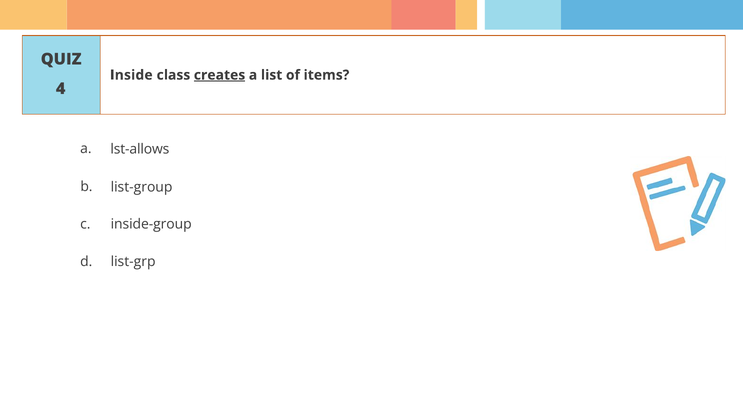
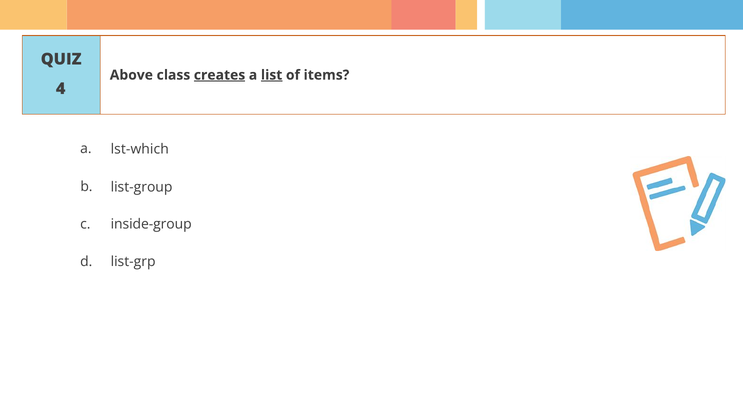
Inside: Inside -> Above
list underline: none -> present
lst-allows: lst-allows -> lst-which
